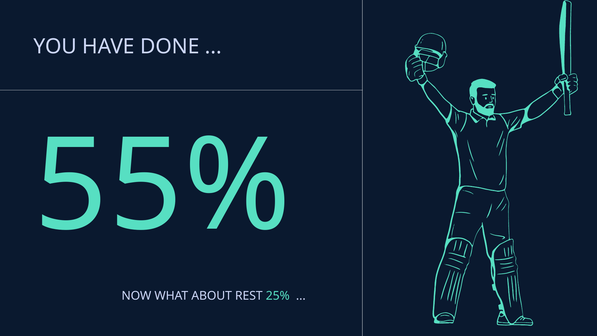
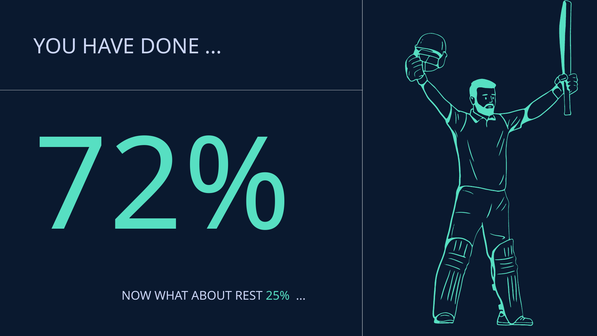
55%: 55% -> 72%
